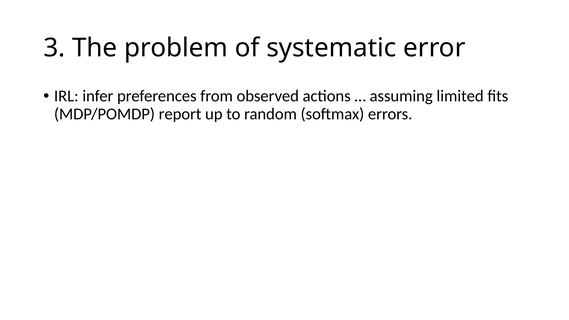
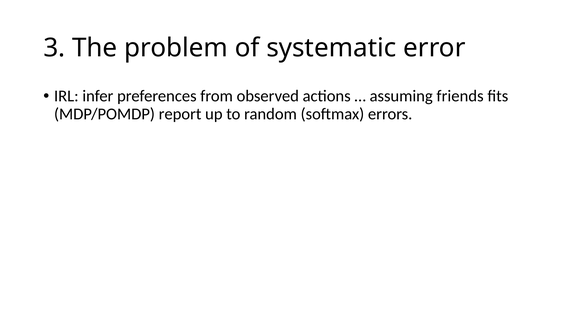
limited: limited -> friends
